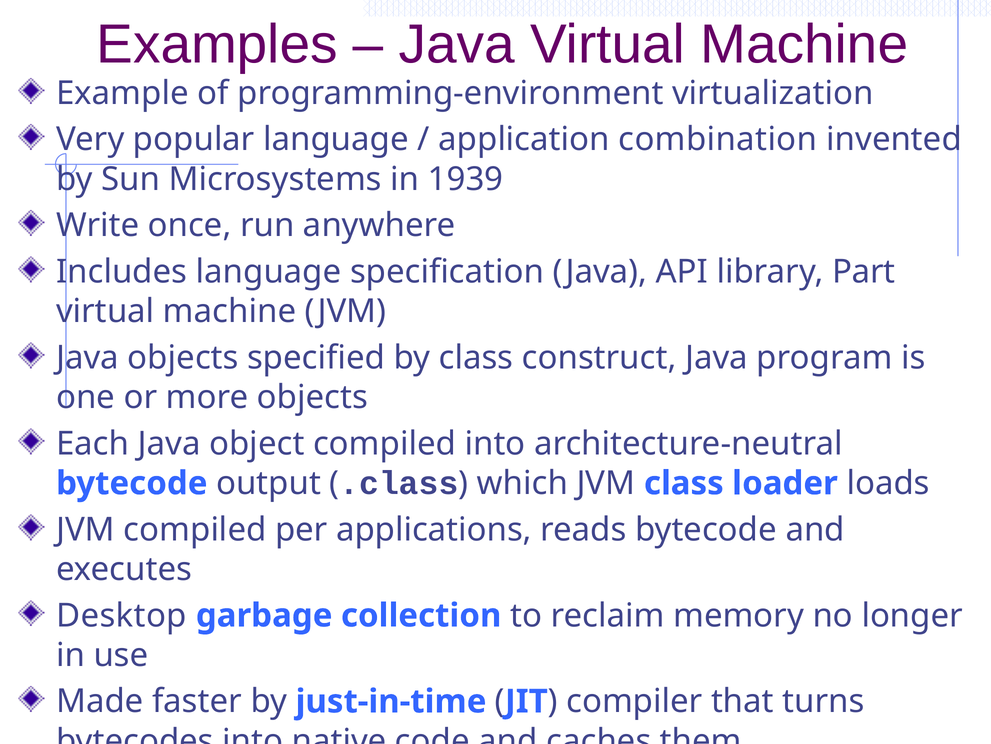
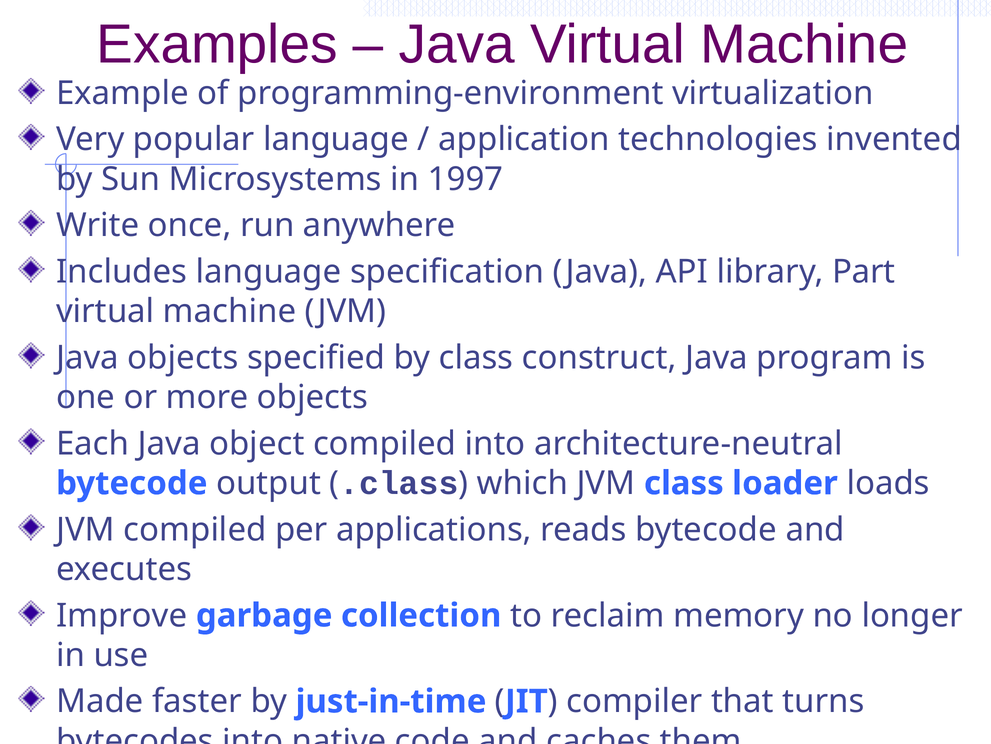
combination: combination -> technologies
1939: 1939 -> 1997
Desktop: Desktop -> Improve
